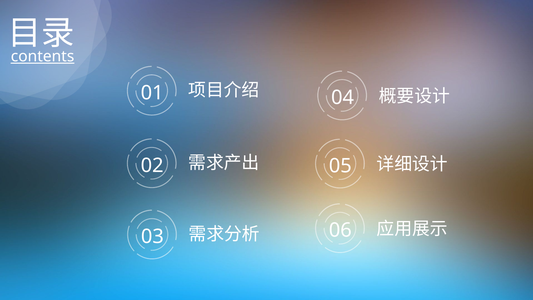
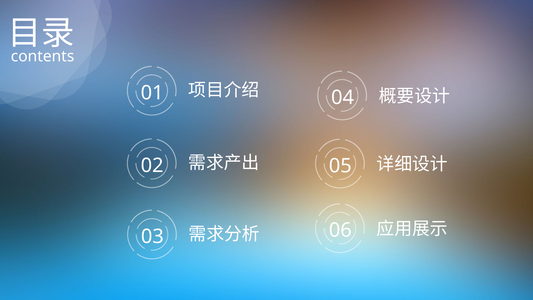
contents underline: present -> none
